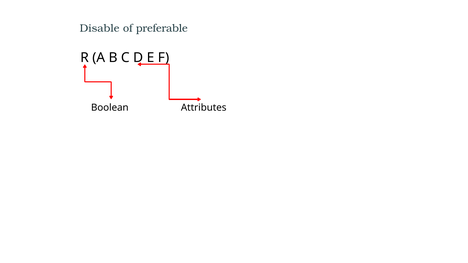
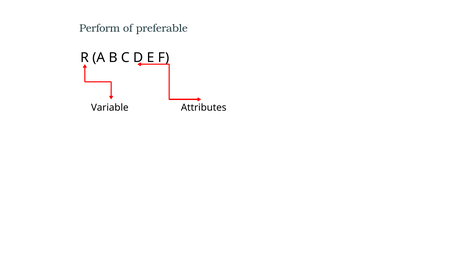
Disable: Disable -> Perform
Boolean: Boolean -> Variable
